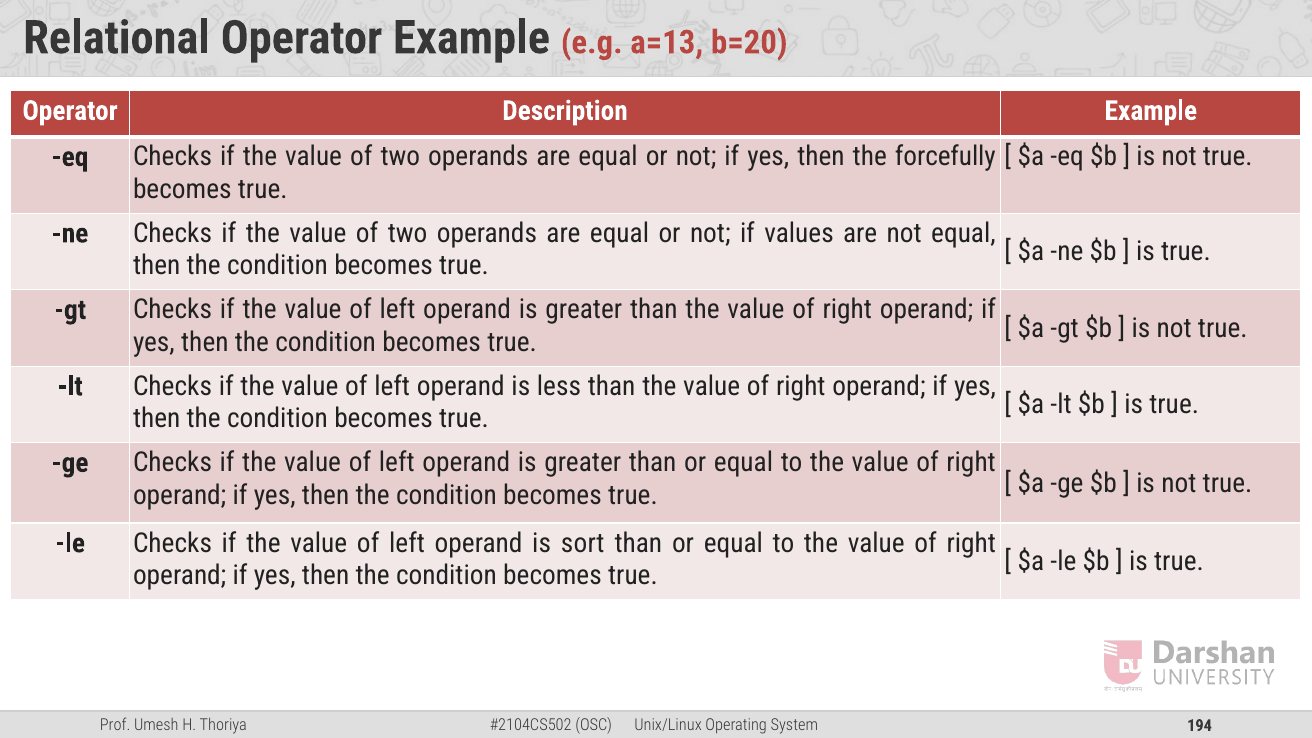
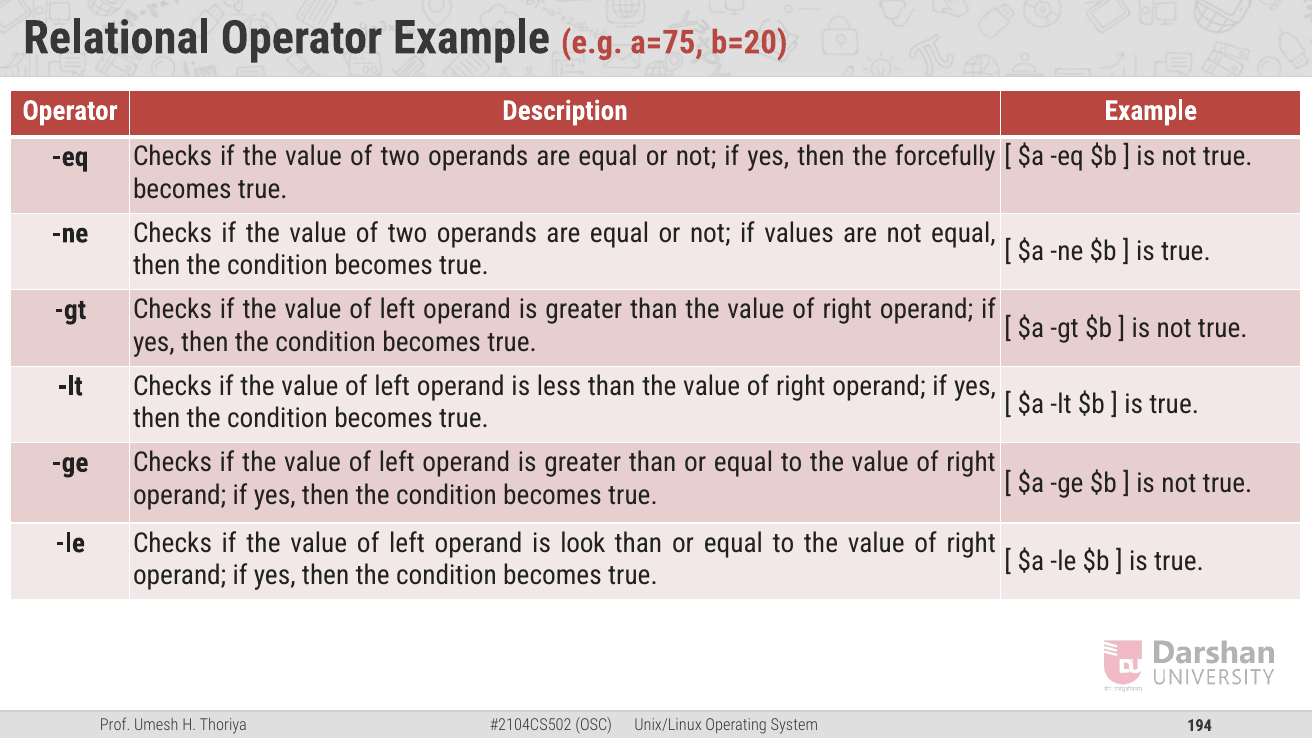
a=13: a=13 -> a=75
sort: sort -> look
